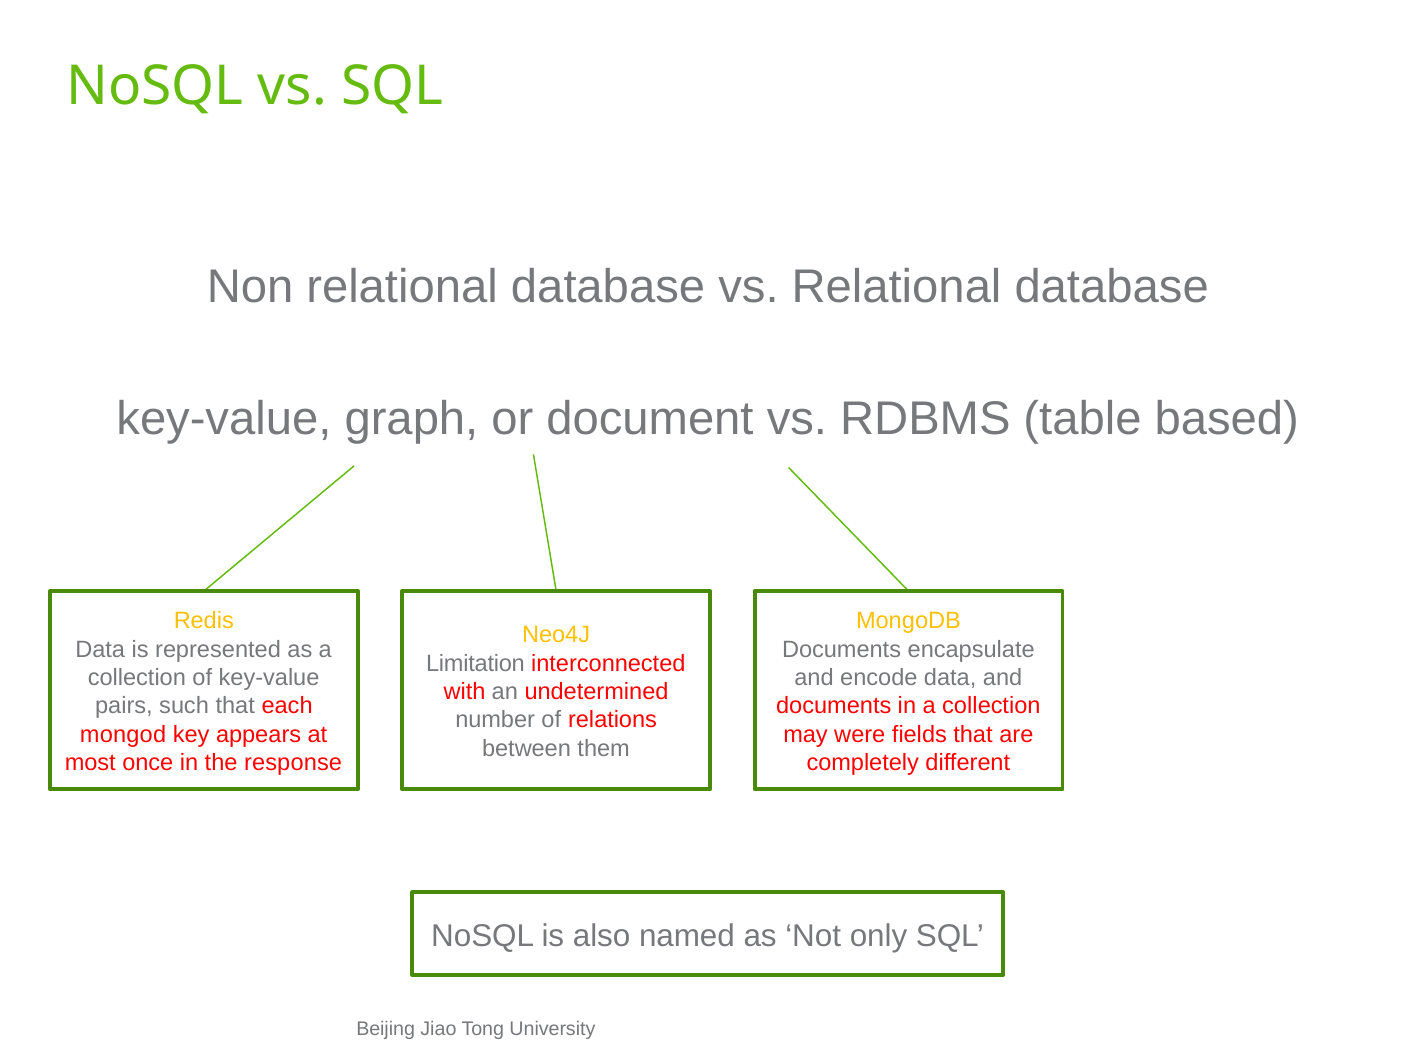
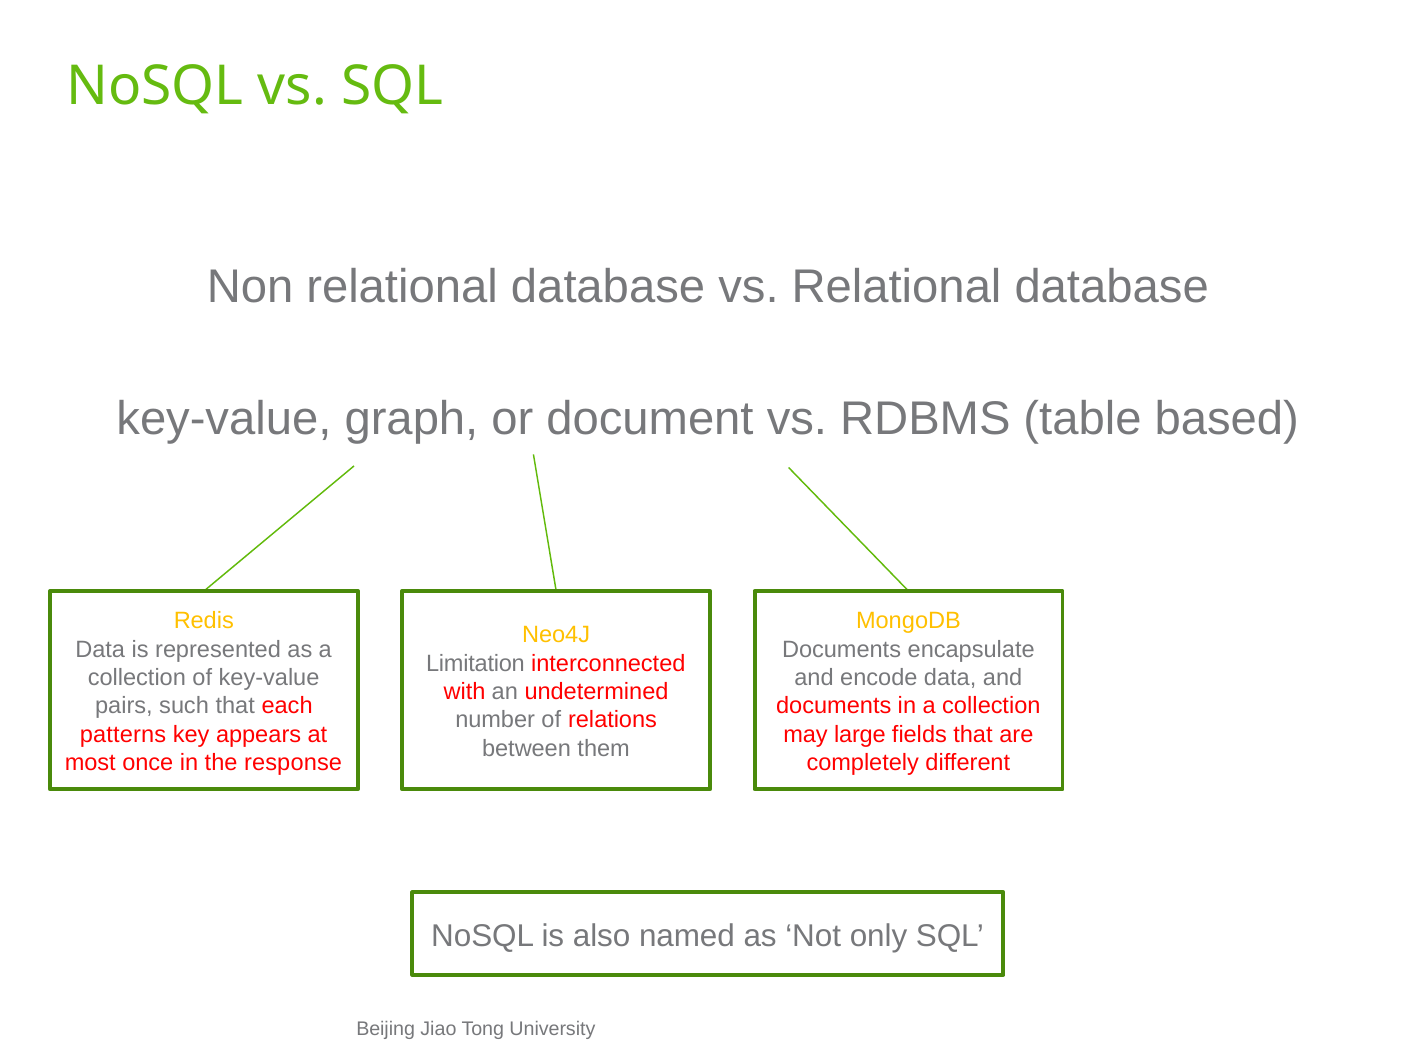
mongod: mongod -> patterns
were: were -> large
